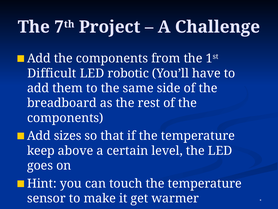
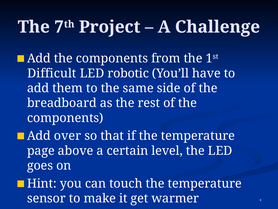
sizes: sizes -> over
keep: keep -> page
